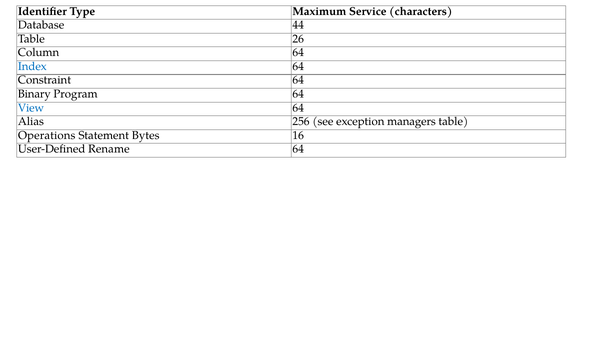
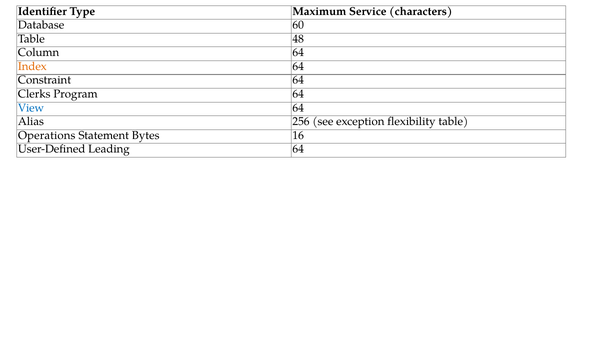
44: 44 -> 60
26: 26 -> 48
Index colour: blue -> orange
Binary: Binary -> Clerks
managers: managers -> flexibility
Rename: Rename -> Leading
